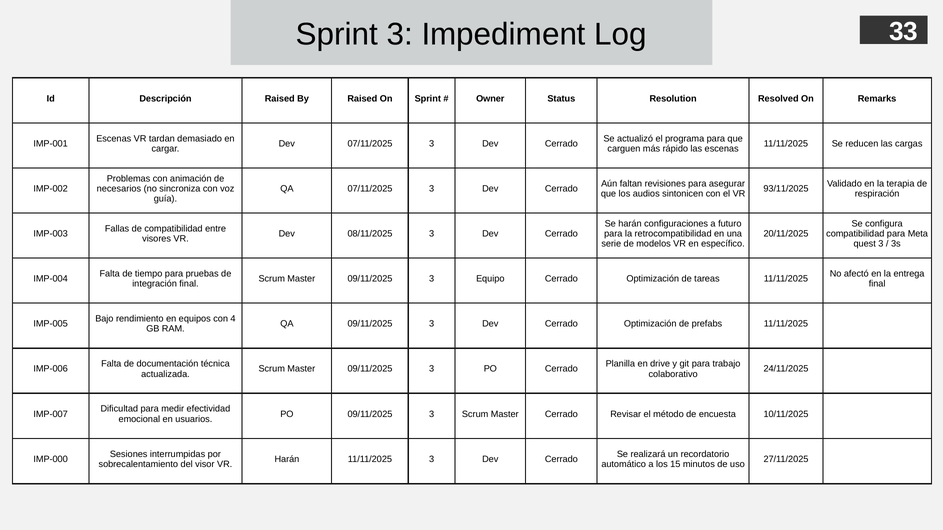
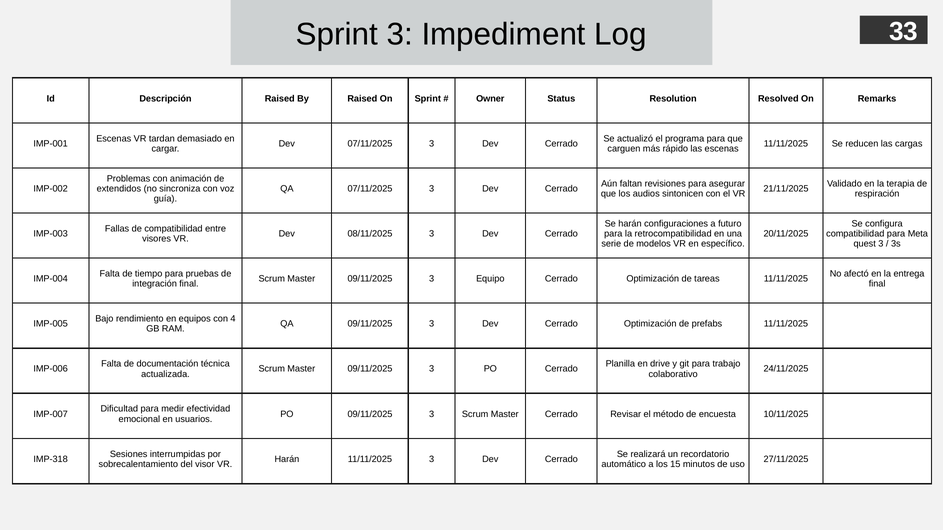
necesarios: necesarios -> extendidos
93/11/2025: 93/11/2025 -> 21/11/2025
IMP-000: IMP-000 -> IMP-318
